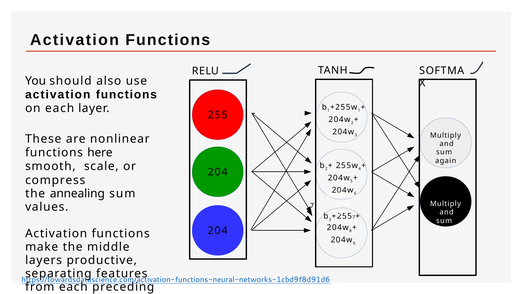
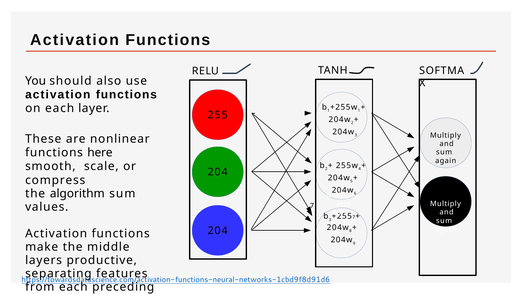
annealing: annealing -> algorithm
